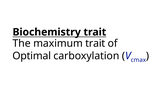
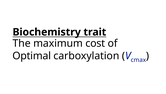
maximum trait: trait -> cost
